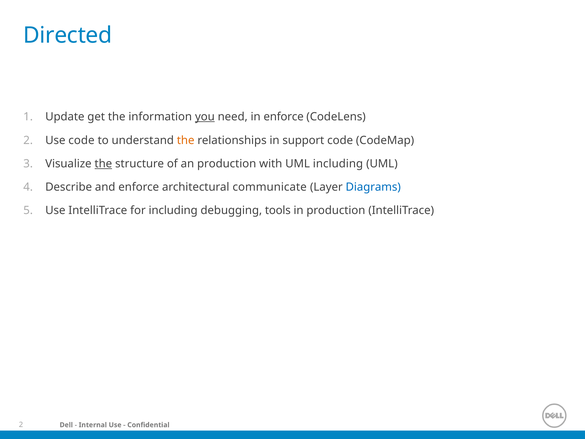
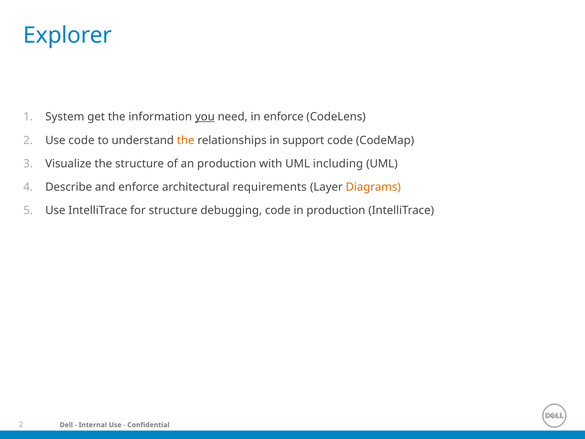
Directed: Directed -> Explorer
Update: Update -> System
the at (103, 164) underline: present -> none
communicate: communicate -> requirements
Diagrams colour: blue -> orange
for including: including -> structure
debugging tools: tools -> code
